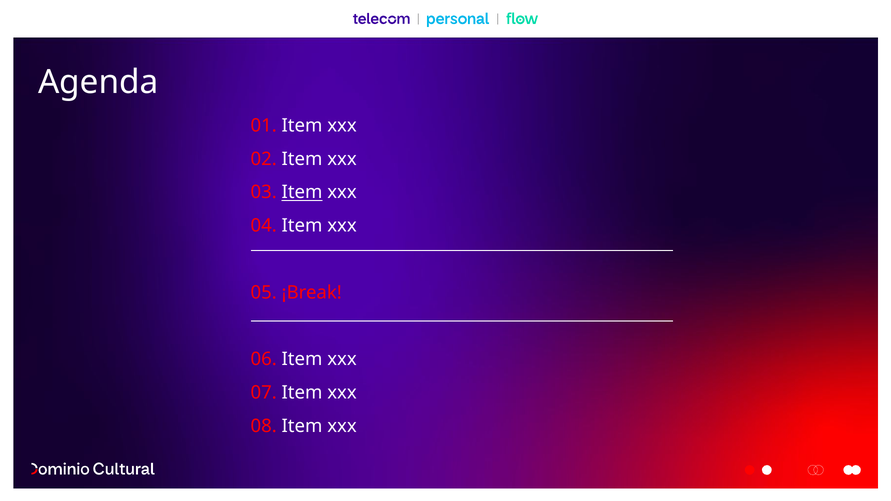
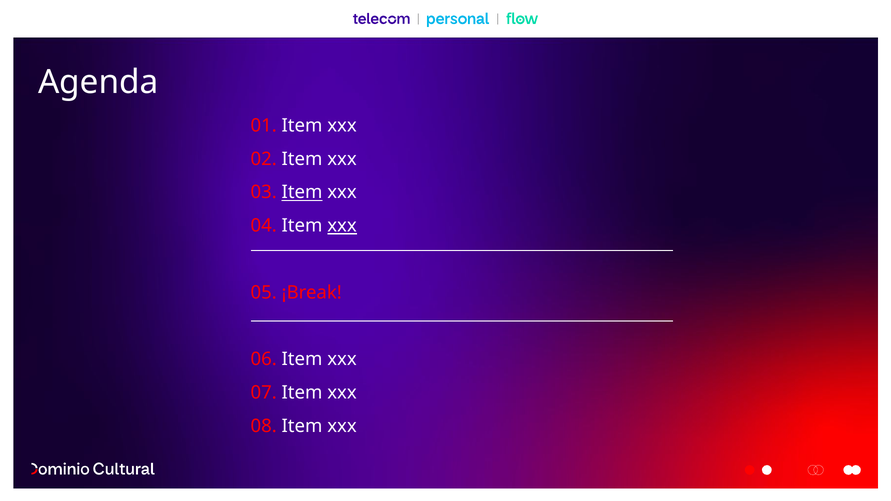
xxx at (342, 226) underline: none -> present
